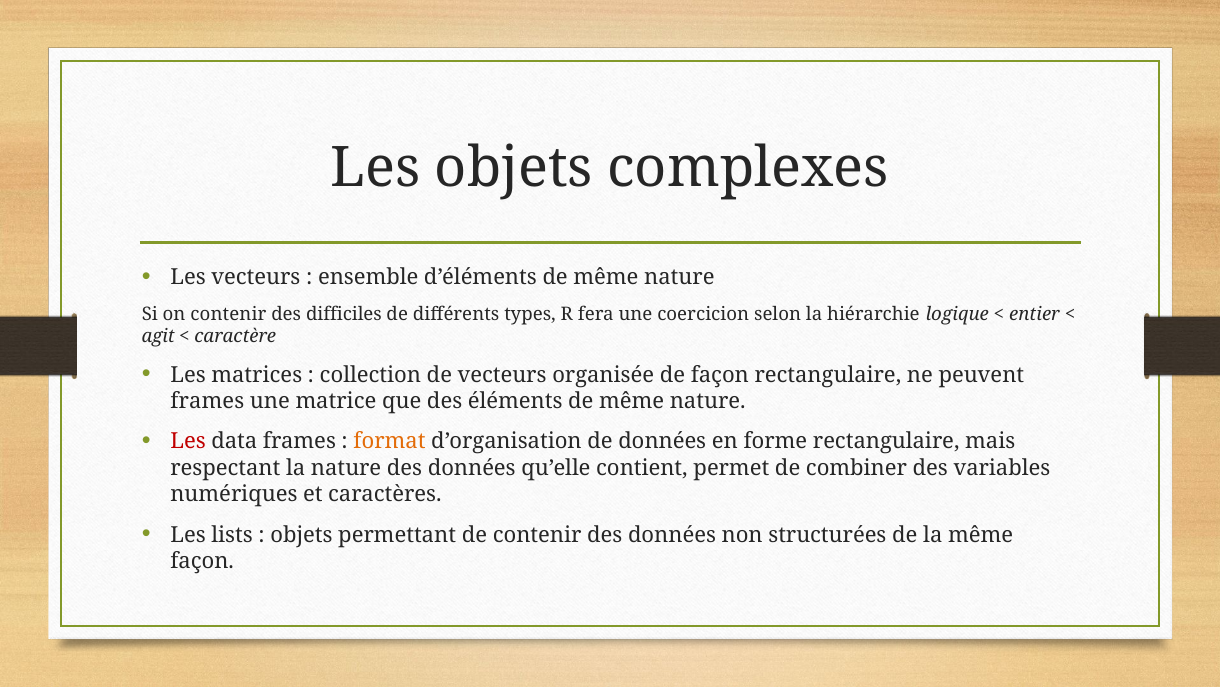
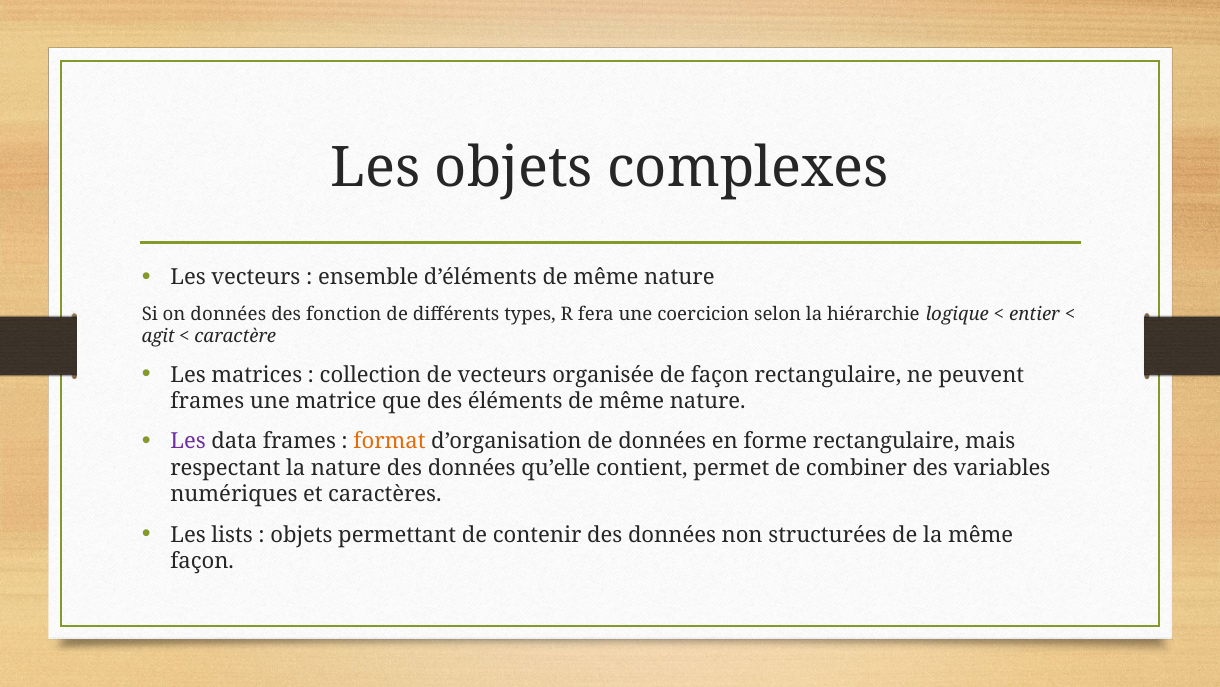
on contenir: contenir -> données
difficiles: difficiles -> fonction
Les at (188, 441) colour: red -> purple
